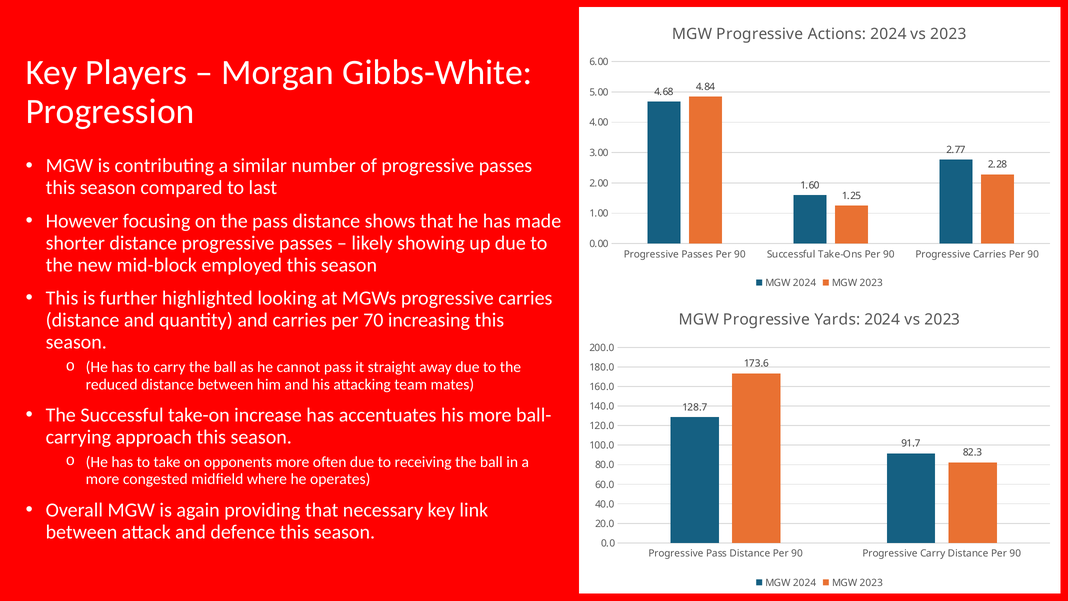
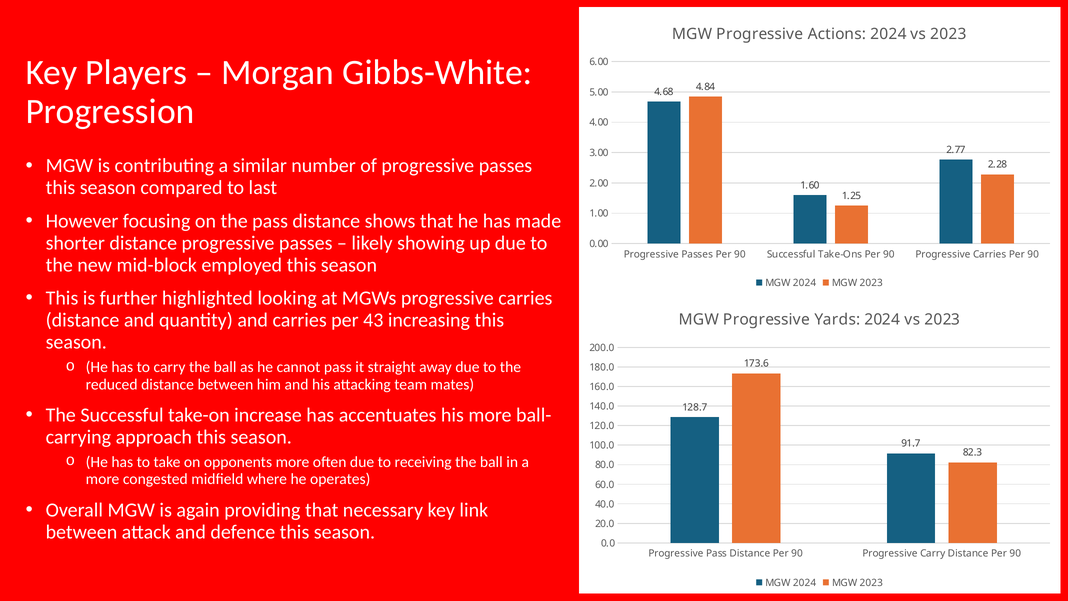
70: 70 -> 43
